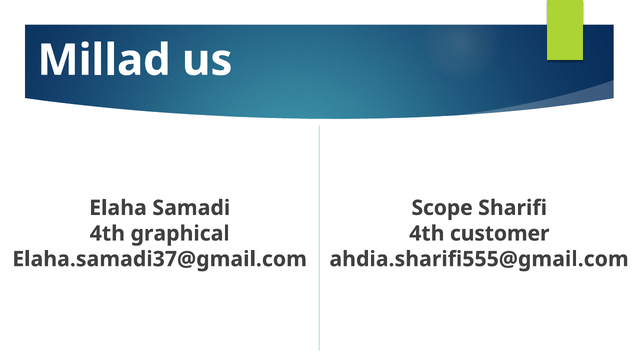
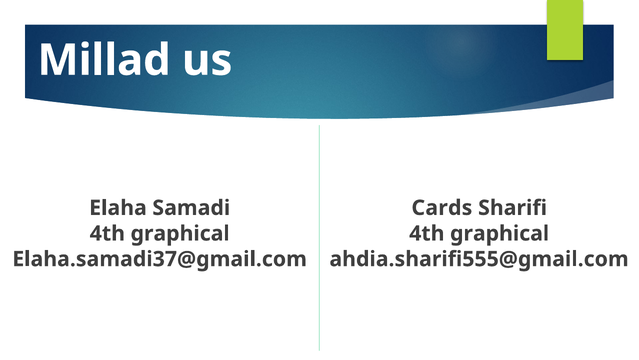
Scope: Scope -> Cards
customer at (500, 233): customer -> graphical
